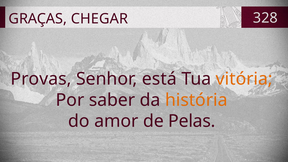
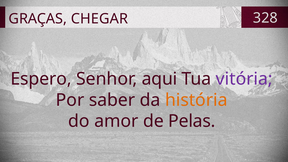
Provas: Provas -> Espero
está: está -> aqui
vitória colour: orange -> purple
